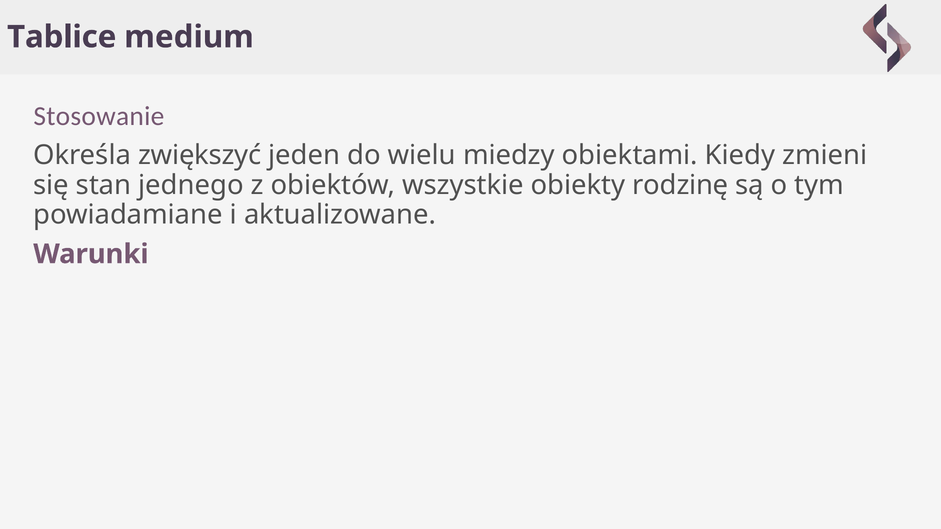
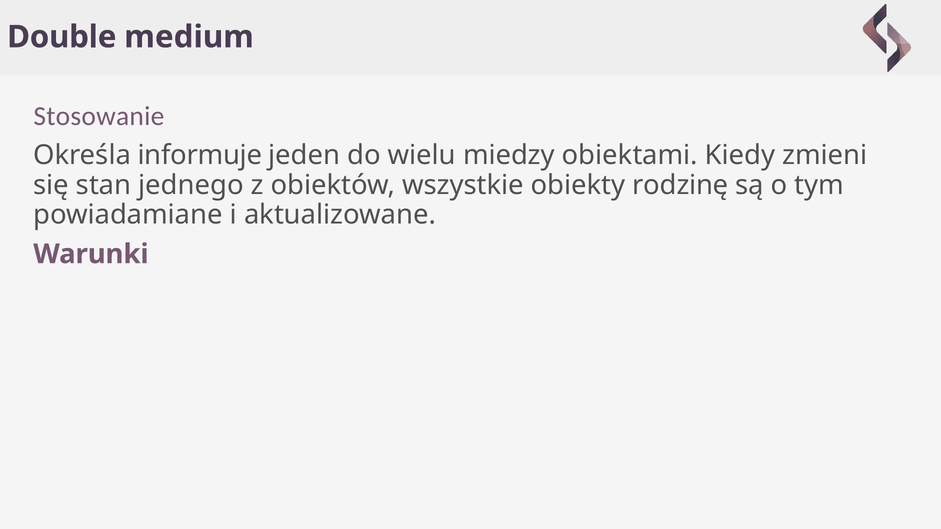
Tablice: Tablice -> Double
zwiększyć: zwiększyć -> informuje
